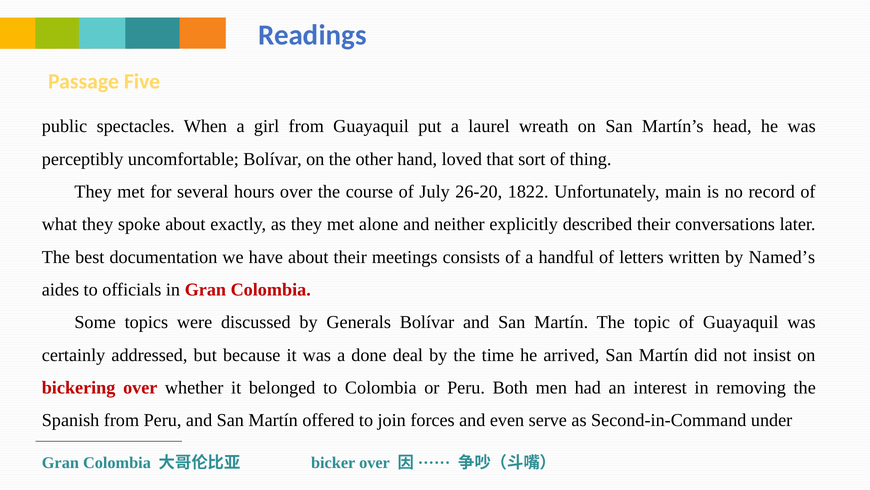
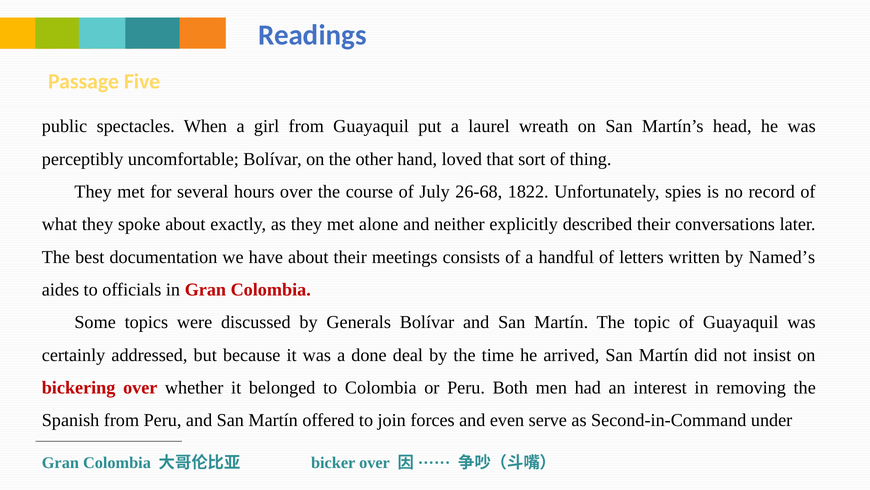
26-20: 26-20 -> 26-68
main: main -> spies
